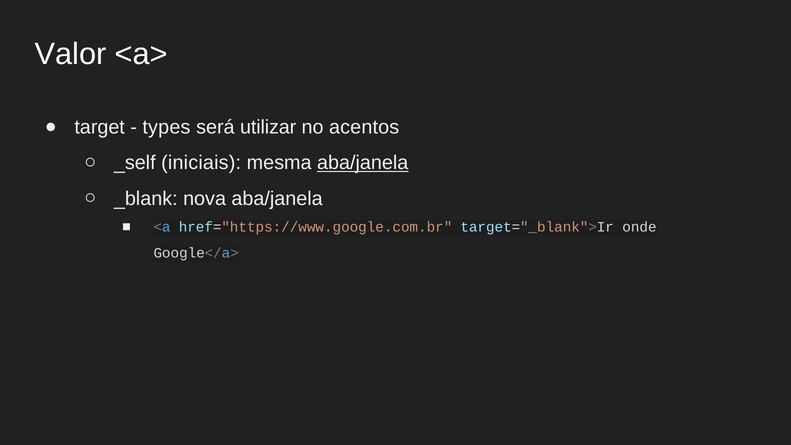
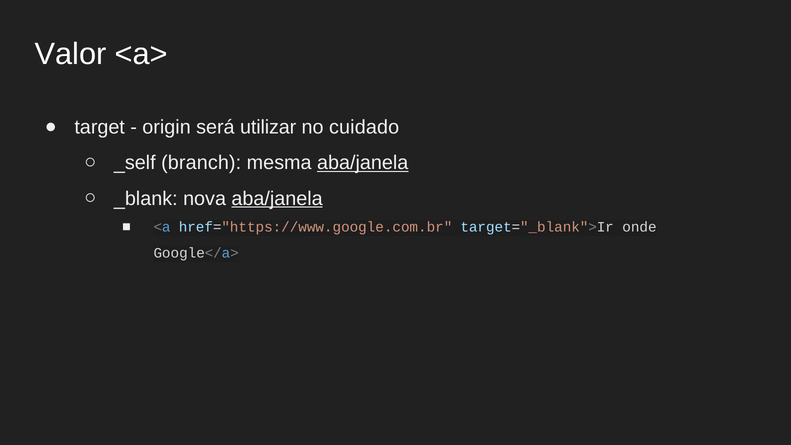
types: types -> origin
acentos: acentos -> cuidado
iniciais: iniciais -> branch
aba/janela at (277, 199) underline: none -> present
